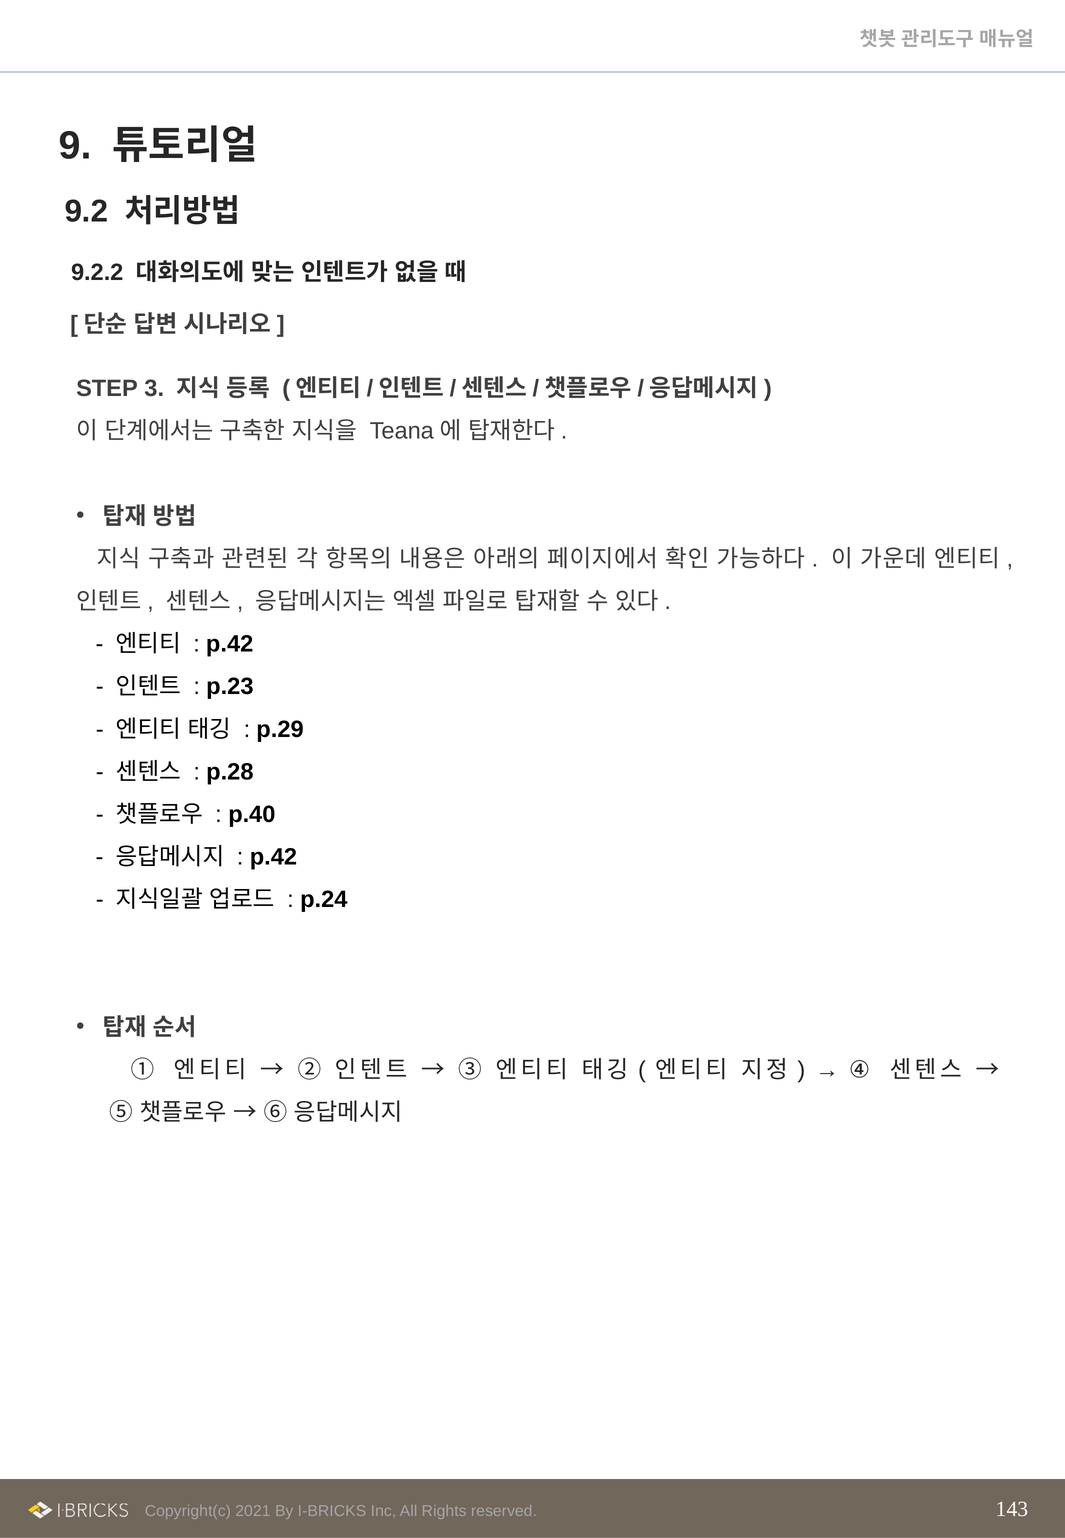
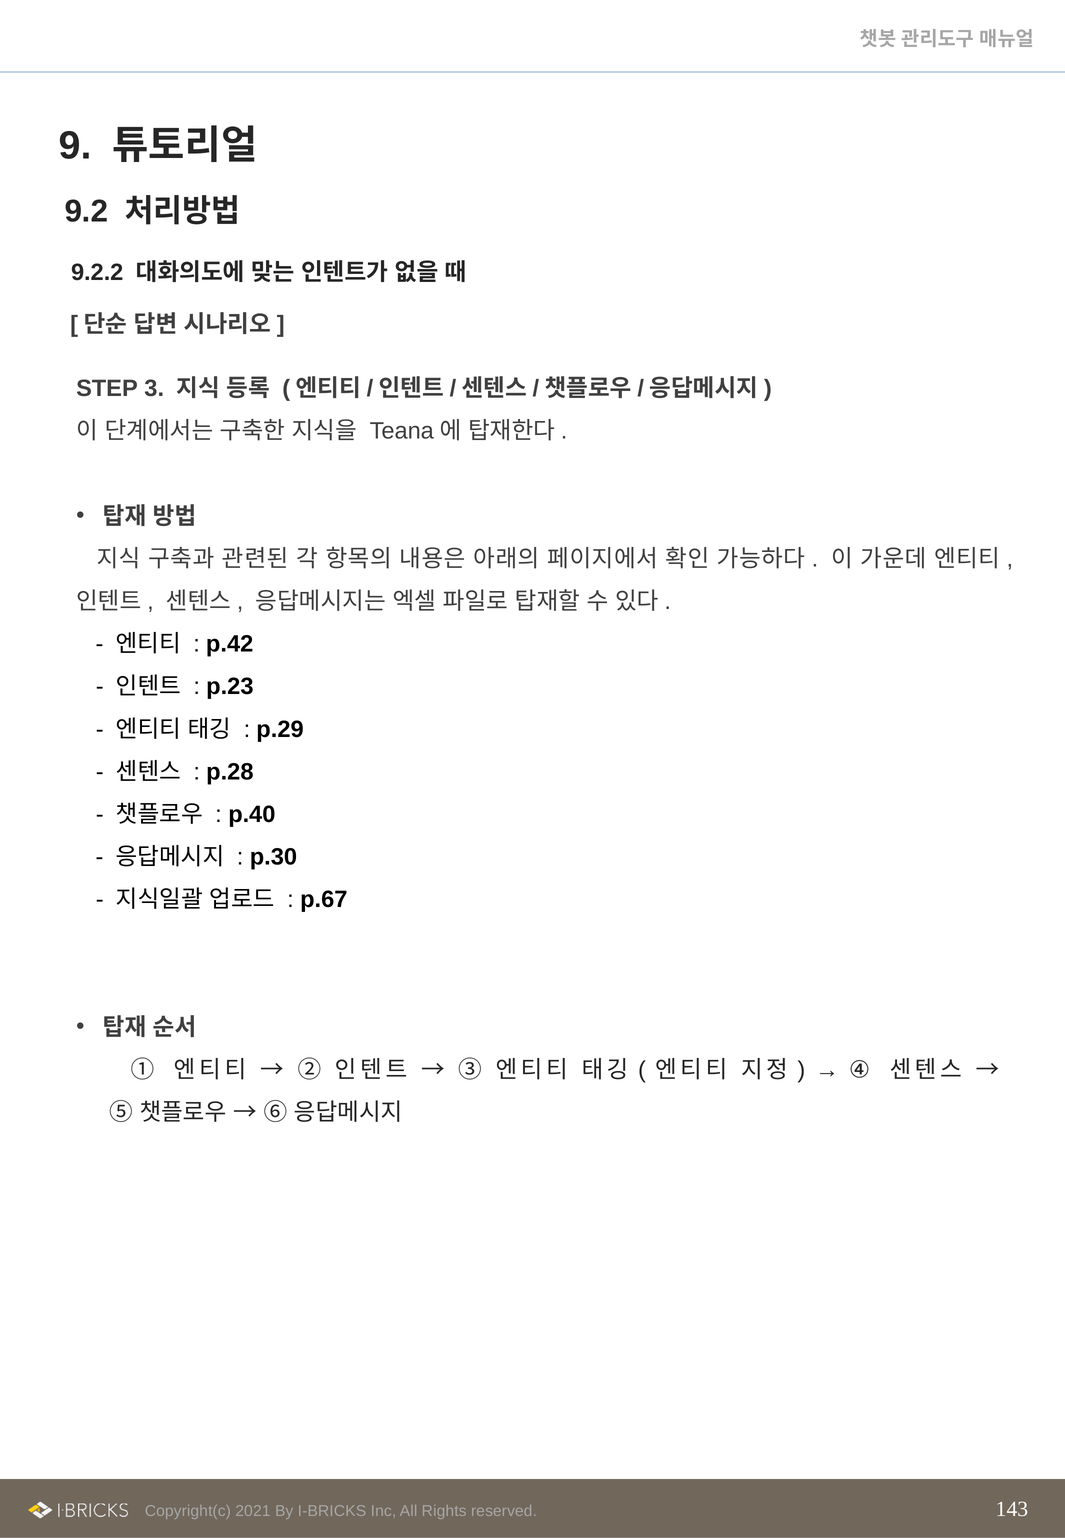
p.42 at (273, 857): p.42 -> p.30
p.24: p.24 -> p.67
